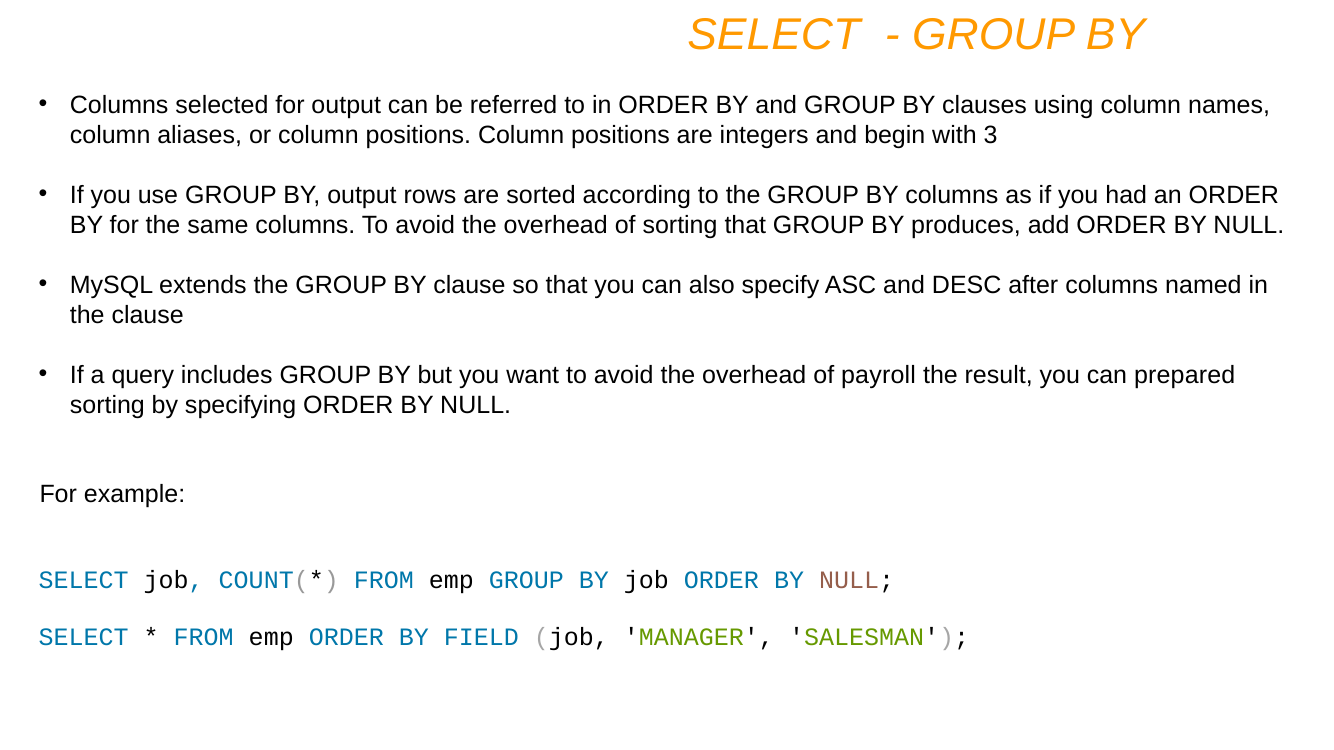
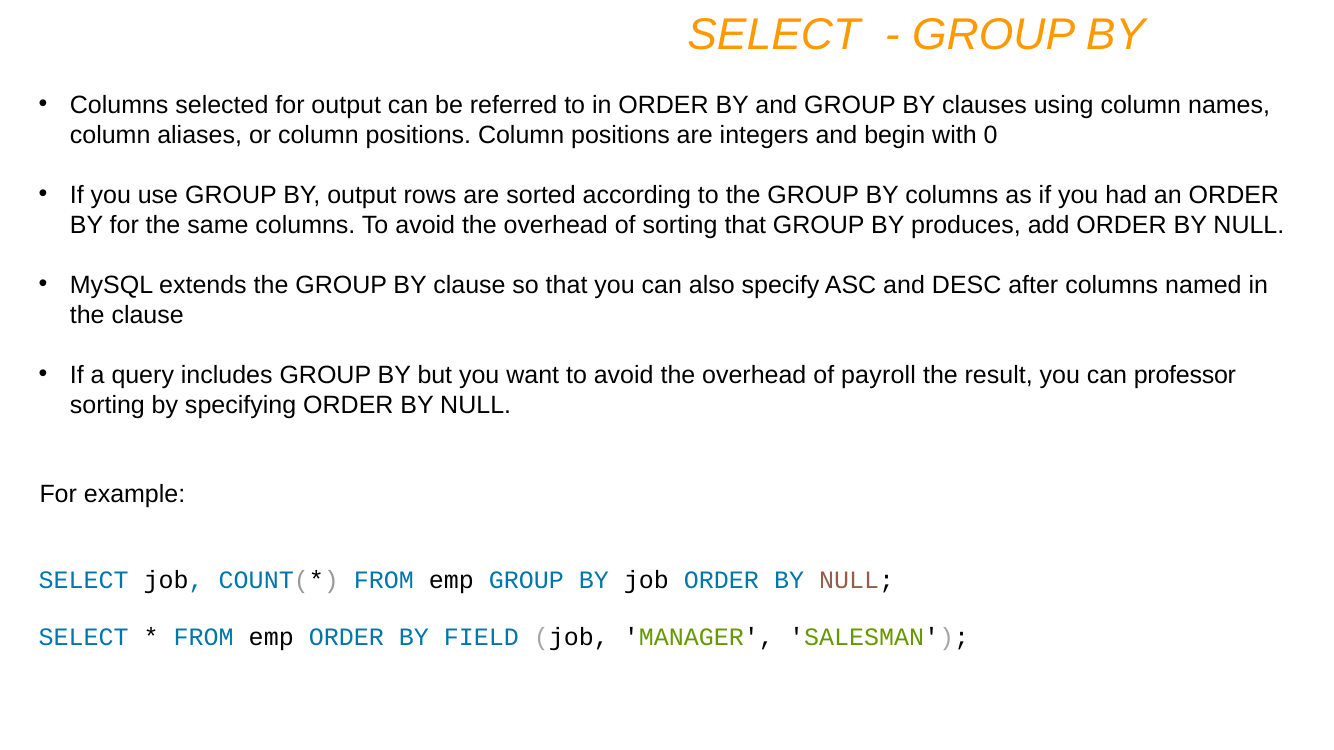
3: 3 -> 0
prepared: prepared -> professor
